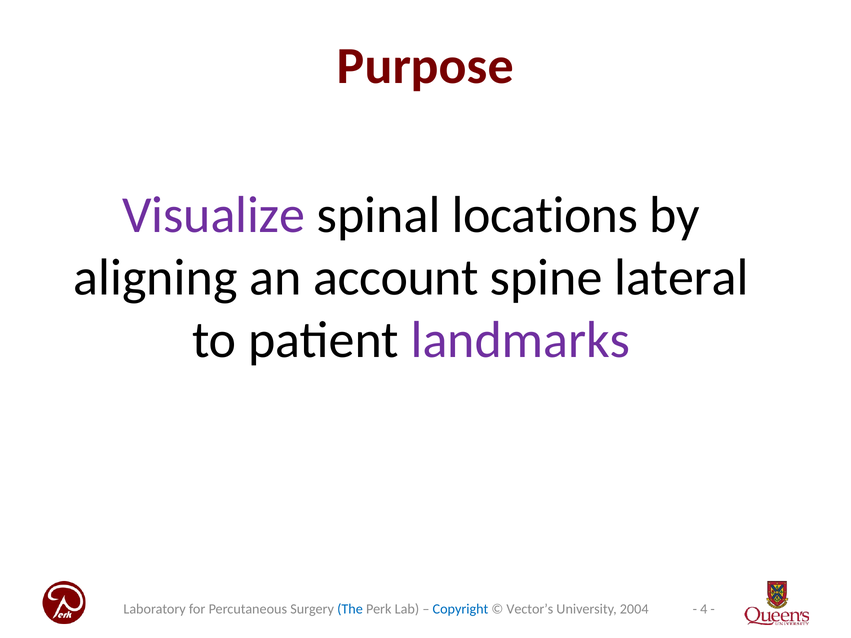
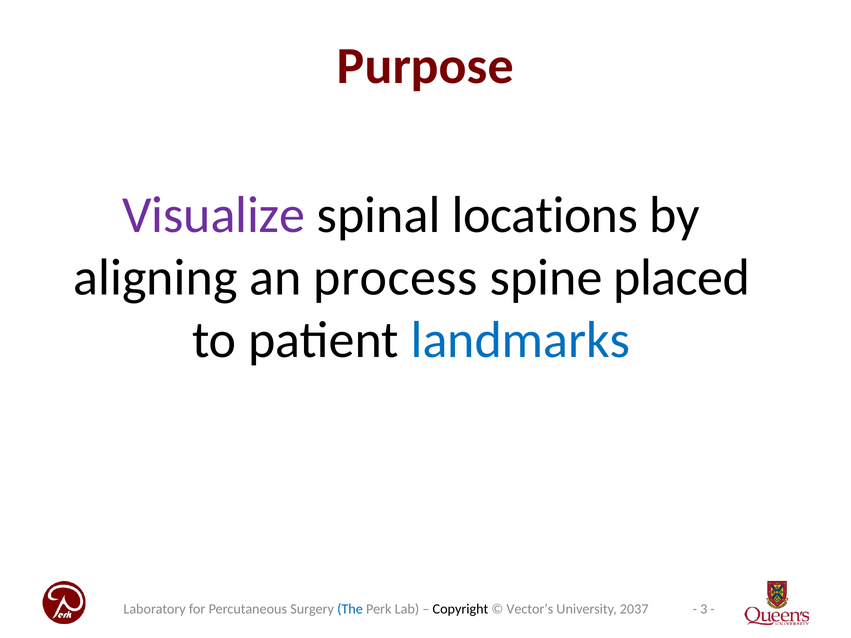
account: account -> process
lateral: lateral -> placed
landmarks colour: purple -> blue
Copyright colour: blue -> black
2004: 2004 -> 2037
4: 4 -> 3
